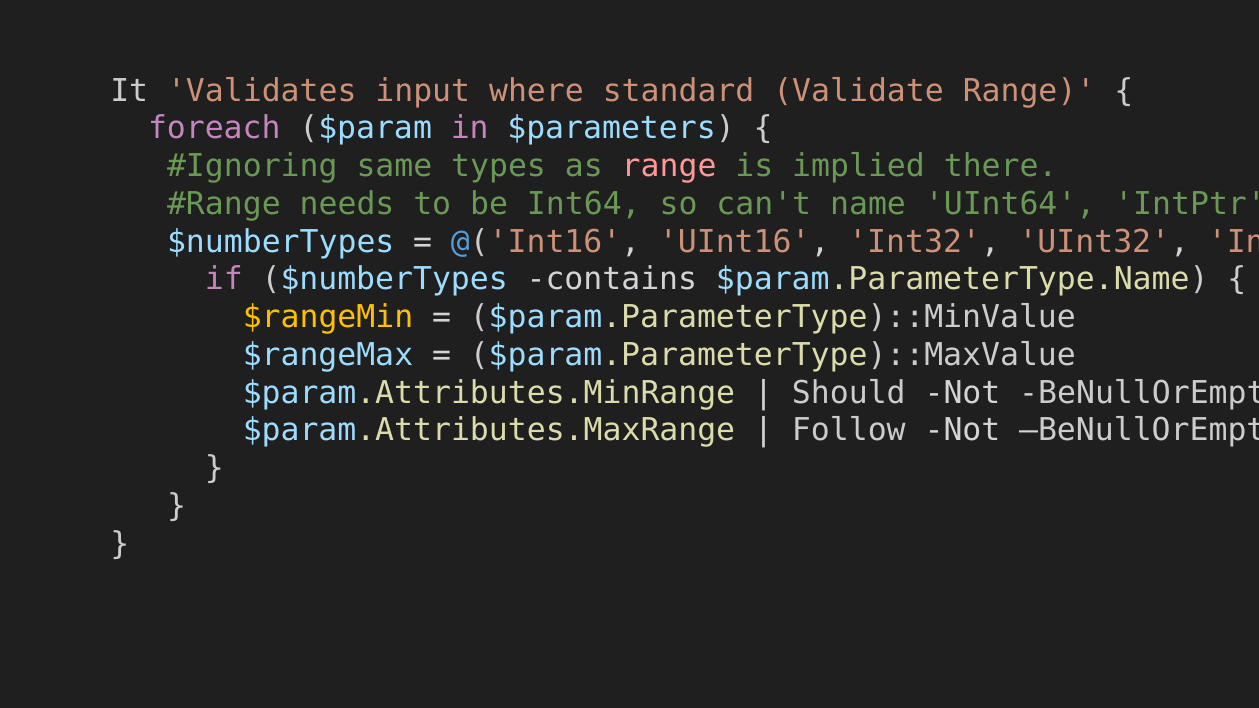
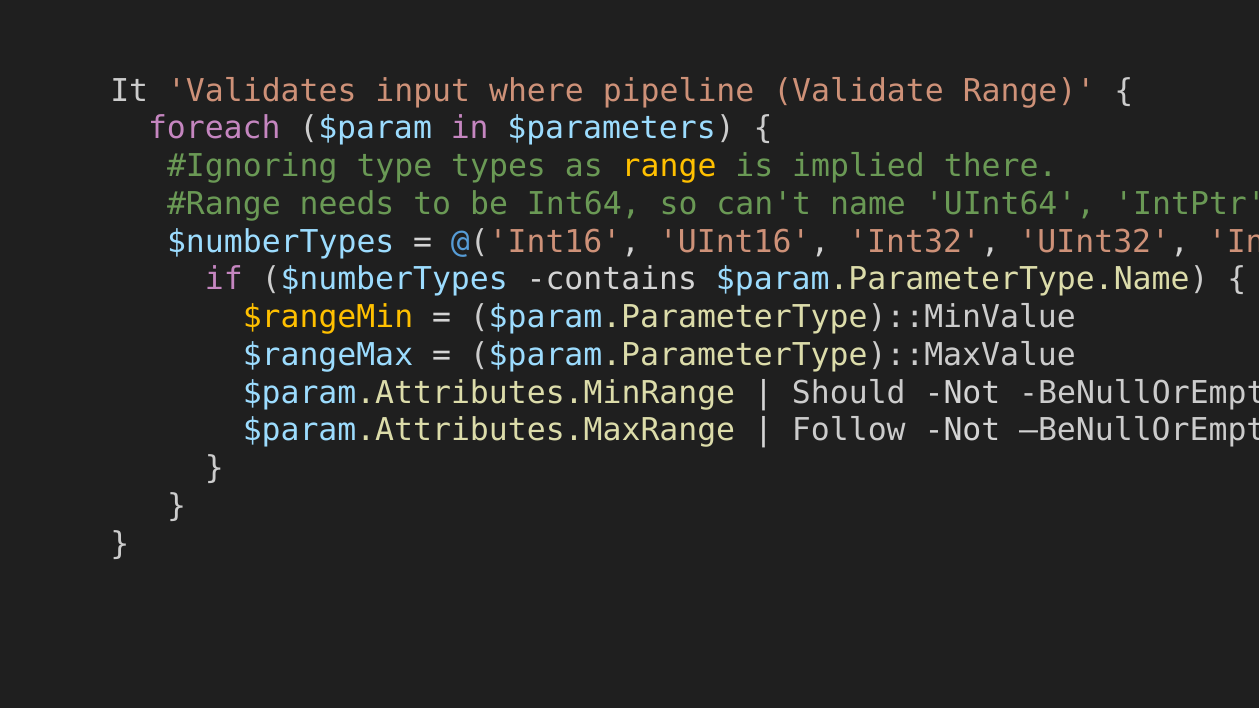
standard: standard -> pipeline
same: same -> type
range at (669, 166) colour: pink -> yellow
